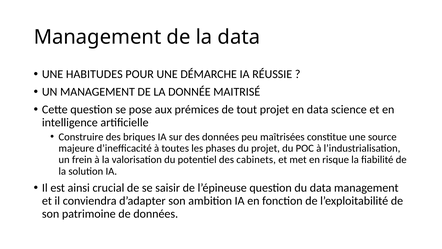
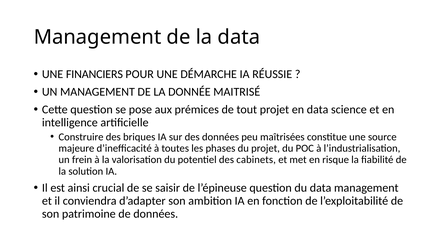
HABITUDES: HABITUDES -> FINANCIERS
